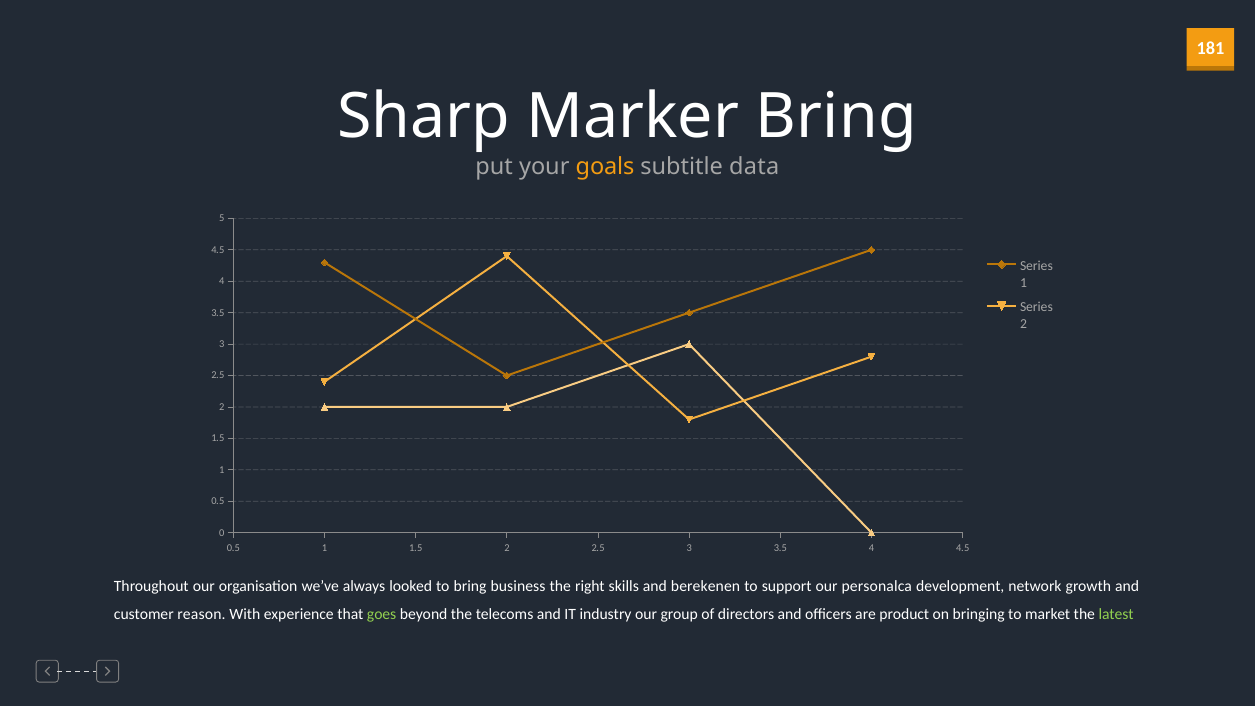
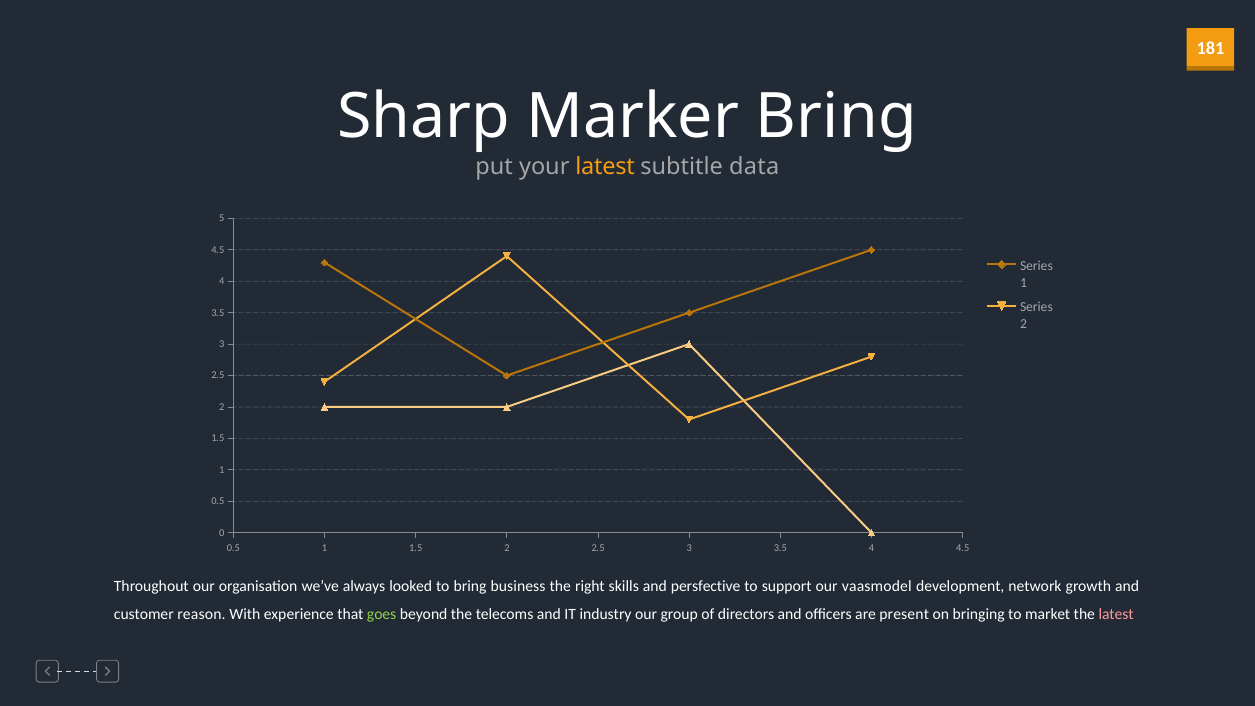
your goals: goals -> latest
berekenen: berekenen -> persfective
personalca: personalca -> vaasmodel
product: product -> present
latest at (1116, 615) colour: light green -> pink
